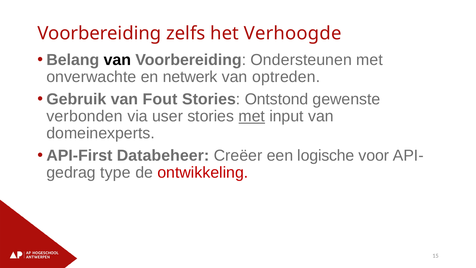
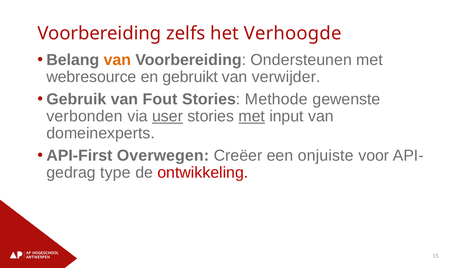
van at (117, 60) colour: black -> orange
onverwachte: onverwachte -> webresource
netwerk: netwerk -> gebruikt
optreden: optreden -> verwijder
Ontstond: Ontstond -> Methode
user underline: none -> present
Databeheer: Databeheer -> Overwegen
logische: logische -> onjuiste
